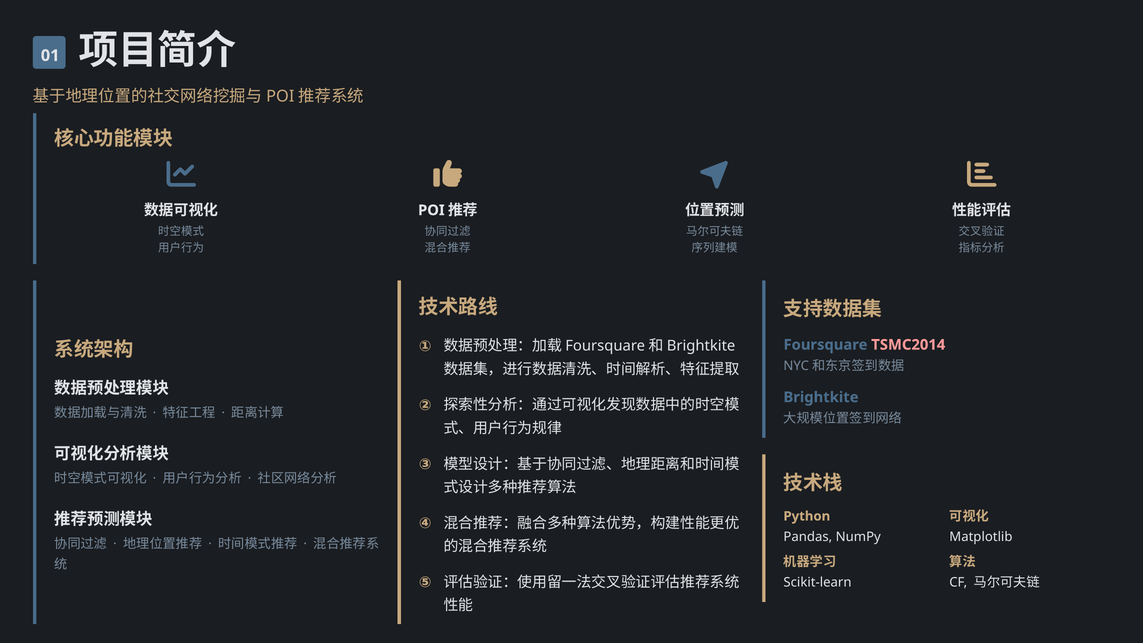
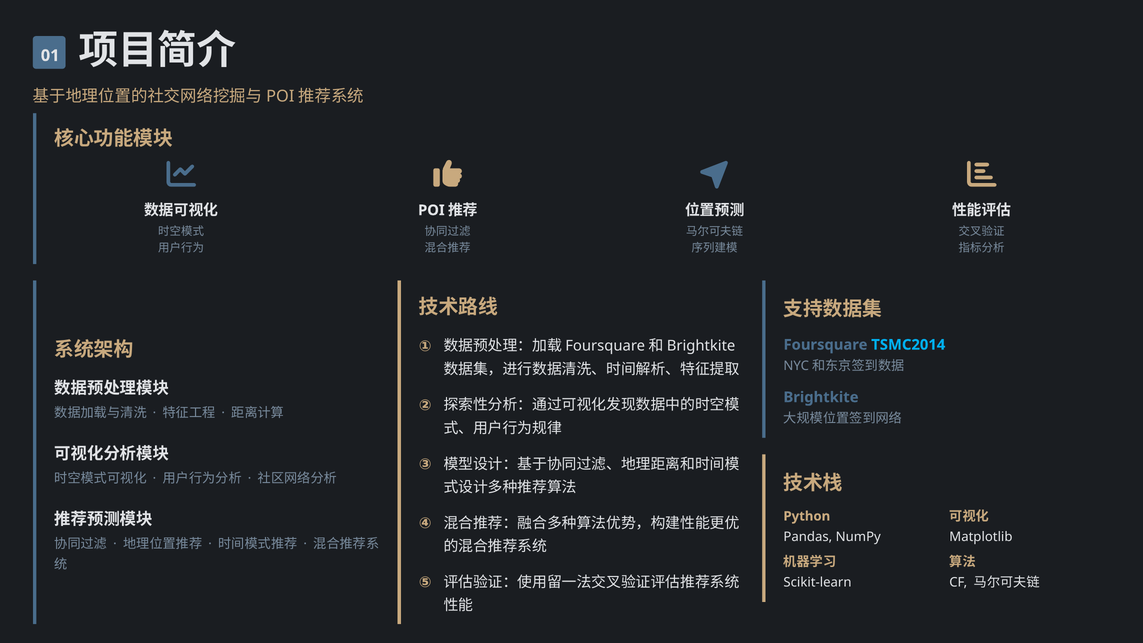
TSMC2014 colour: pink -> light blue
